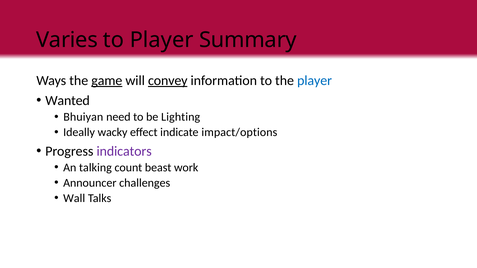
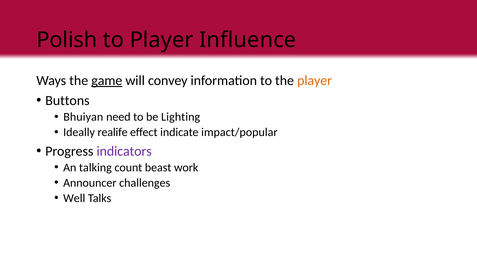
Varies: Varies -> Polish
Summary: Summary -> Influence
convey underline: present -> none
player at (315, 81) colour: blue -> orange
Wanted: Wanted -> Buttons
wacky: wacky -> realife
impact/options: impact/options -> impact/popular
Wall: Wall -> Well
